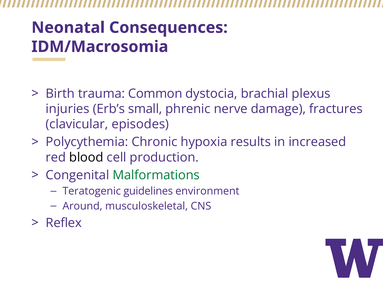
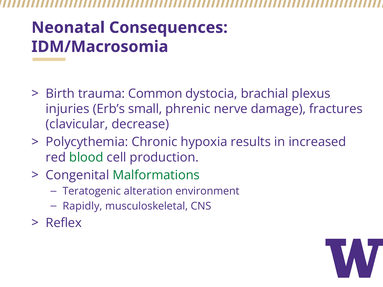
episodes: episodes -> decrease
blood colour: black -> green
guidelines: guidelines -> alteration
Around: Around -> Rapidly
